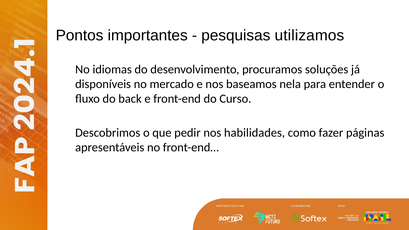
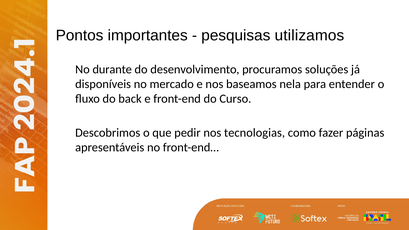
idiomas: idiomas -> durante
habilidades: habilidades -> tecnologias
